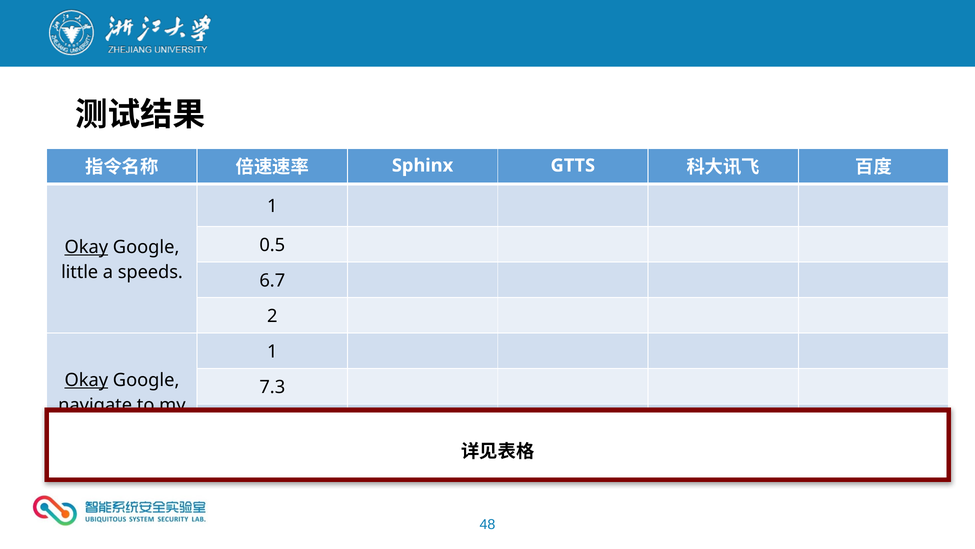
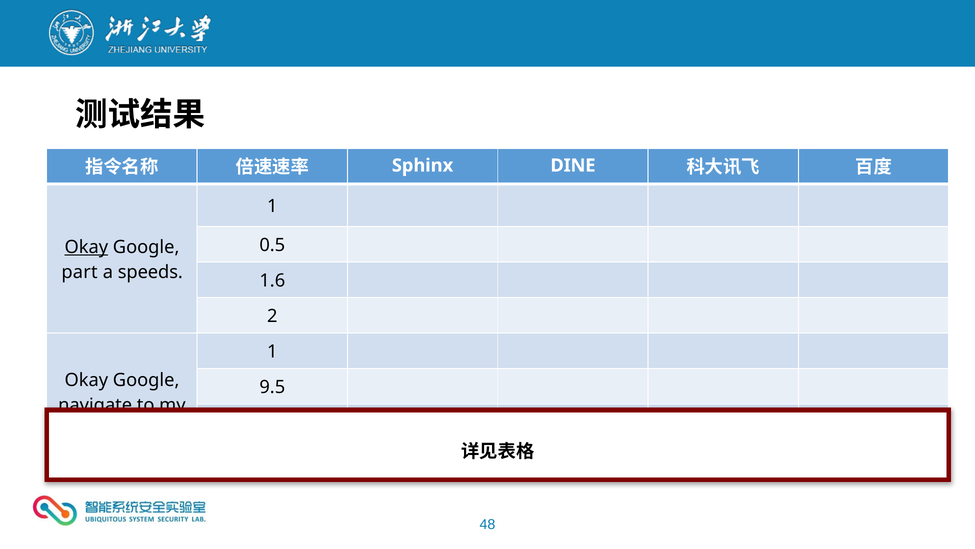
GTTS: GTTS -> DINE
little: little -> part
6.7: 6.7 -> 1.6
Okay at (86, 380) underline: present -> none
7.3: 7.3 -> 9.5
